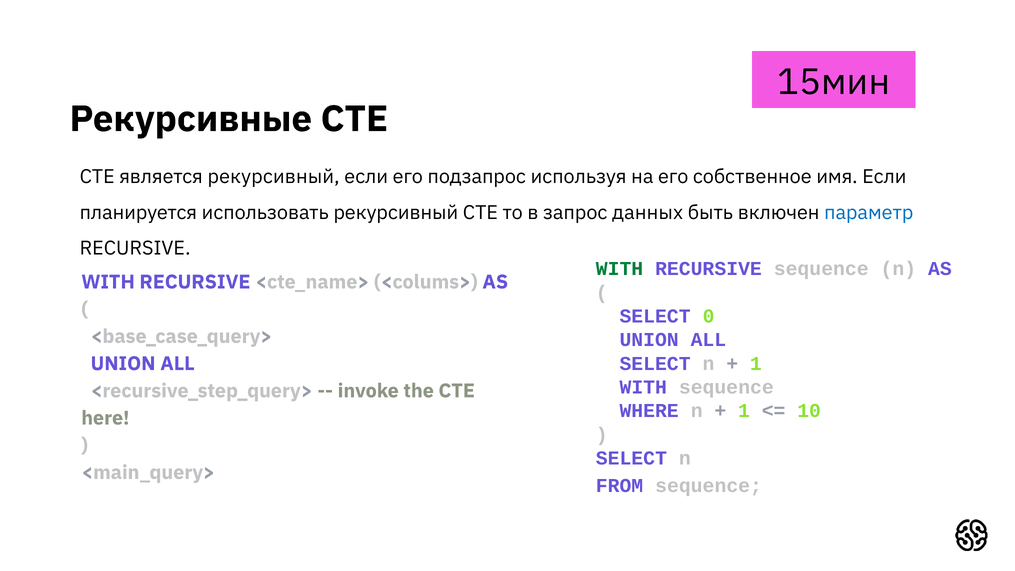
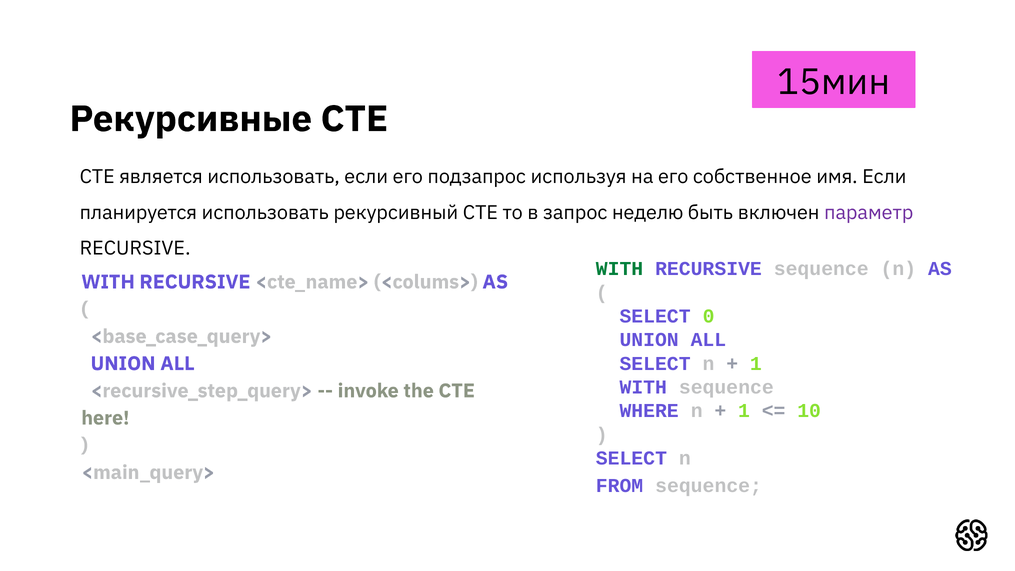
является рекурсивный: рекурсивный -> использовать
данных: данных -> неделю
параметр colour: blue -> purple
